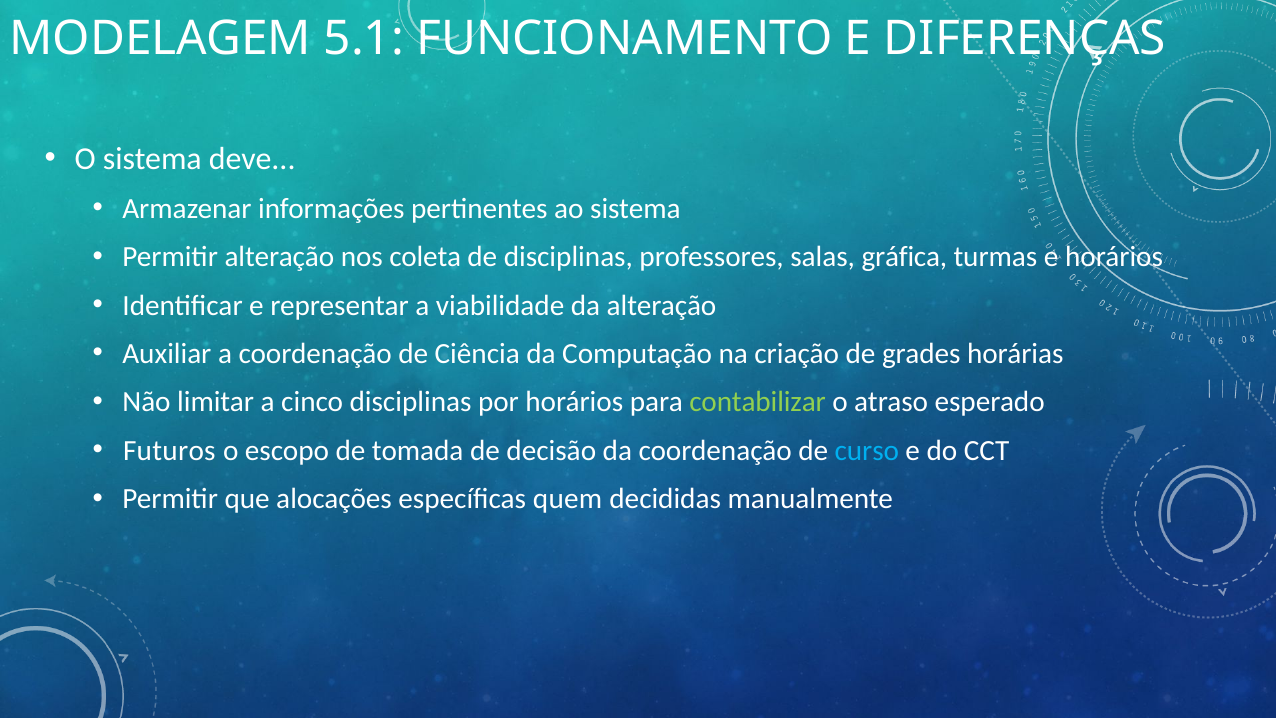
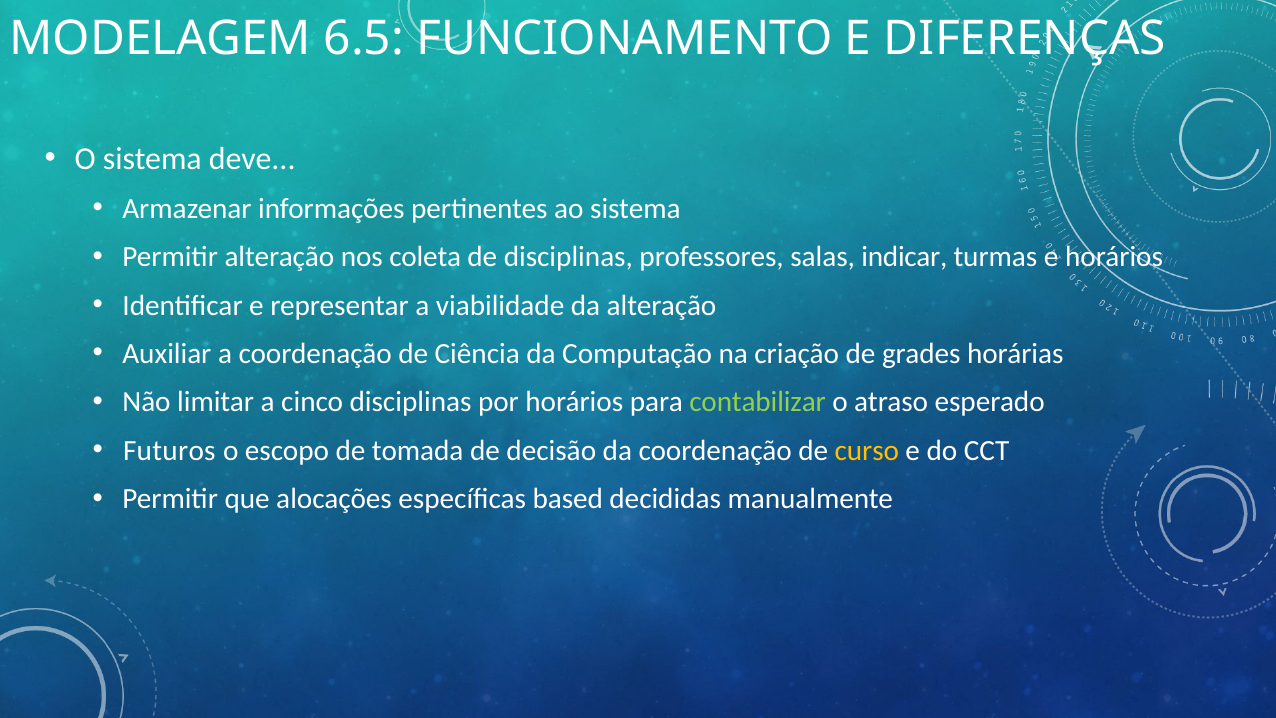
5.1: 5.1 -> 6.5
gráfica: gráfica -> indicar
curso colour: light blue -> yellow
quem: quem -> based
